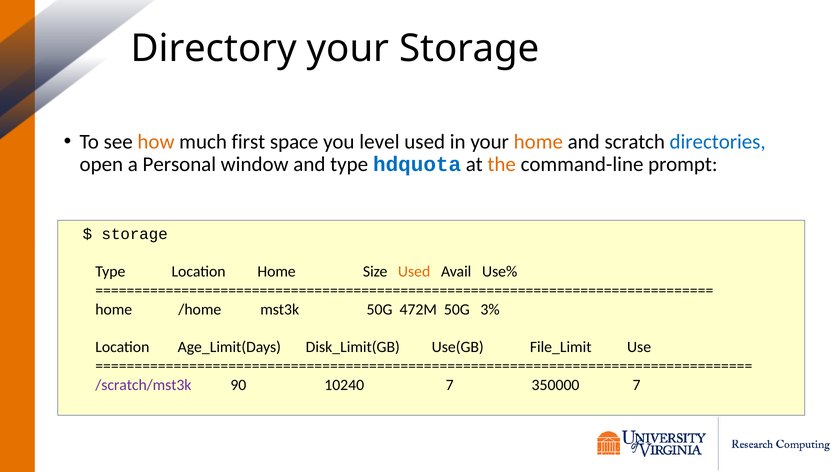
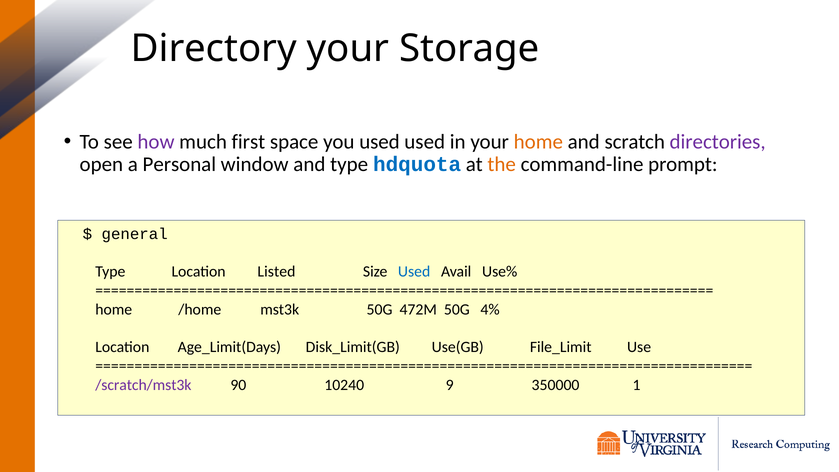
how colour: orange -> purple
you level: level -> used
directories colour: blue -> purple
storage at (135, 234): storage -> general
Location Home: Home -> Listed
Used at (414, 272) colour: orange -> blue
3%: 3% -> 4%
10240 7: 7 -> 9
350000 7: 7 -> 1
